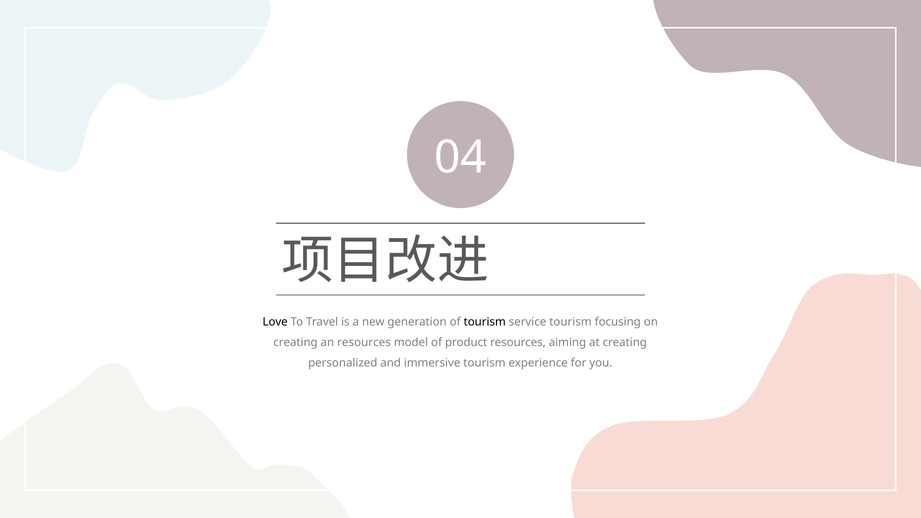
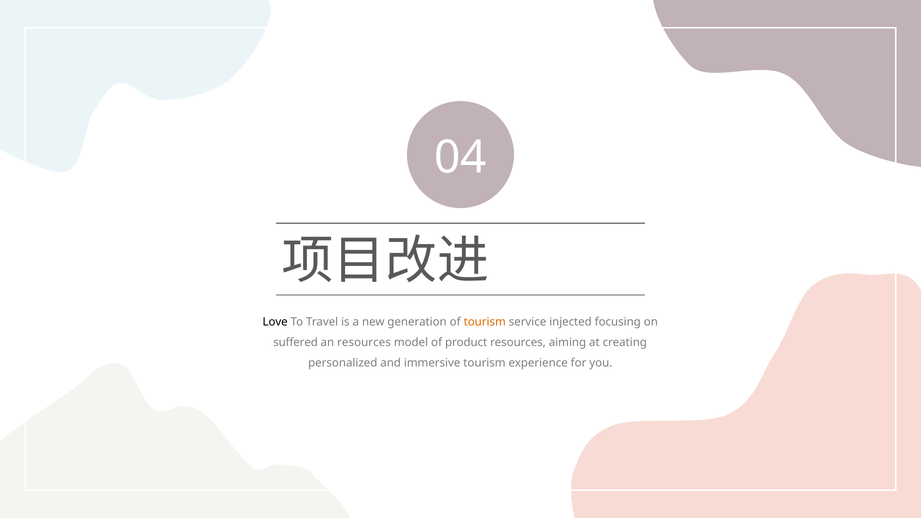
tourism at (485, 322) colour: black -> orange
service tourism: tourism -> injected
creating at (296, 342): creating -> suffered
